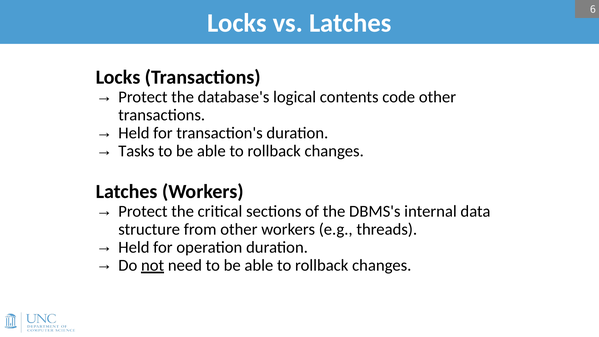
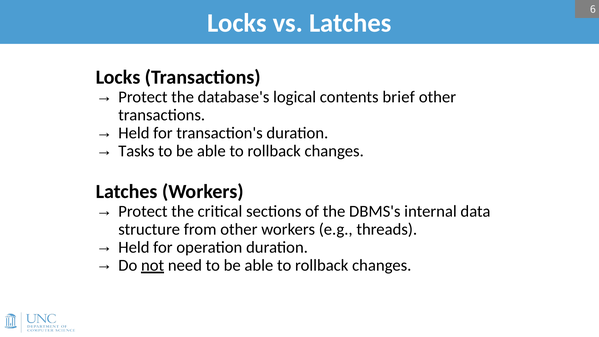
code: code -> brief
